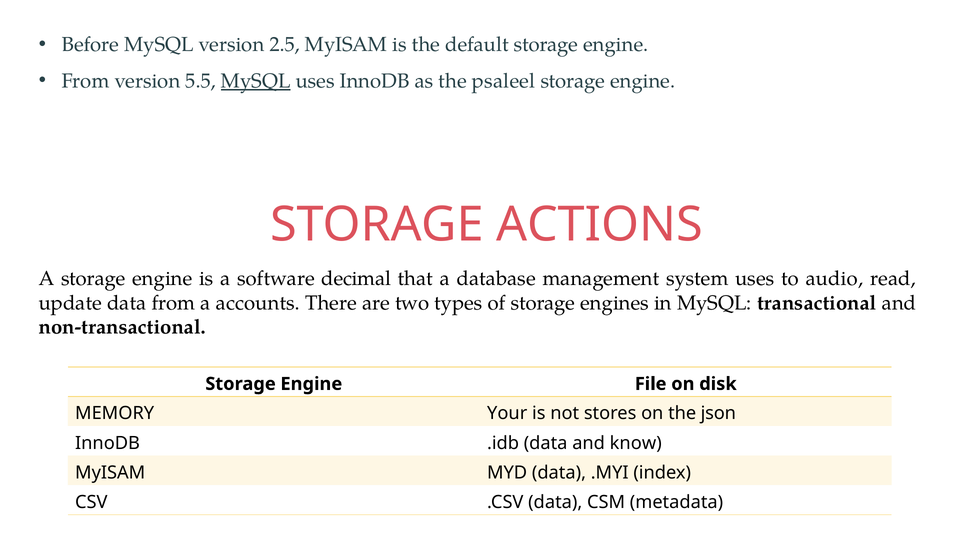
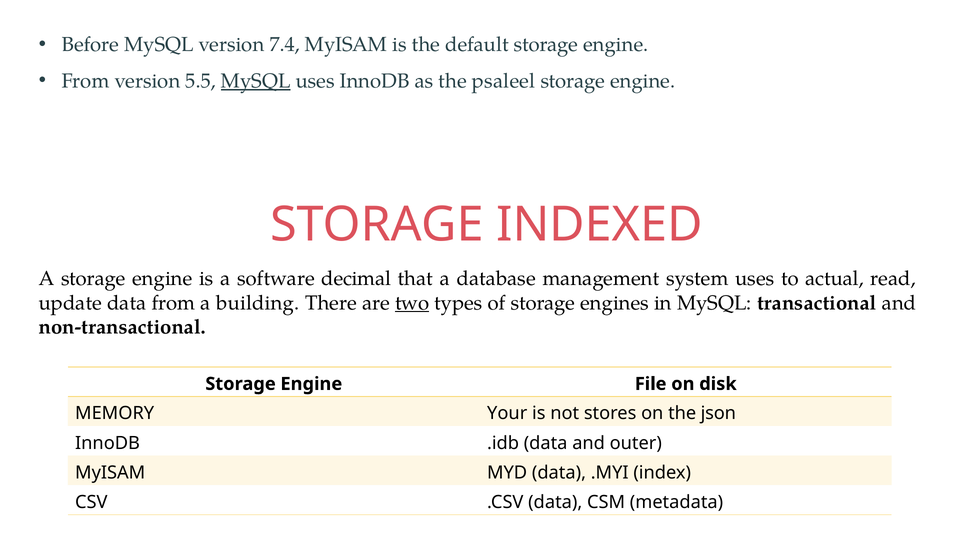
2.5: 2.5 -> 7.4
ACTIONS: ACTIONS -> INDEXED
audio: audio -> actual
accounts: accounts -> building
two underline: none -> present
know: know -> outer
